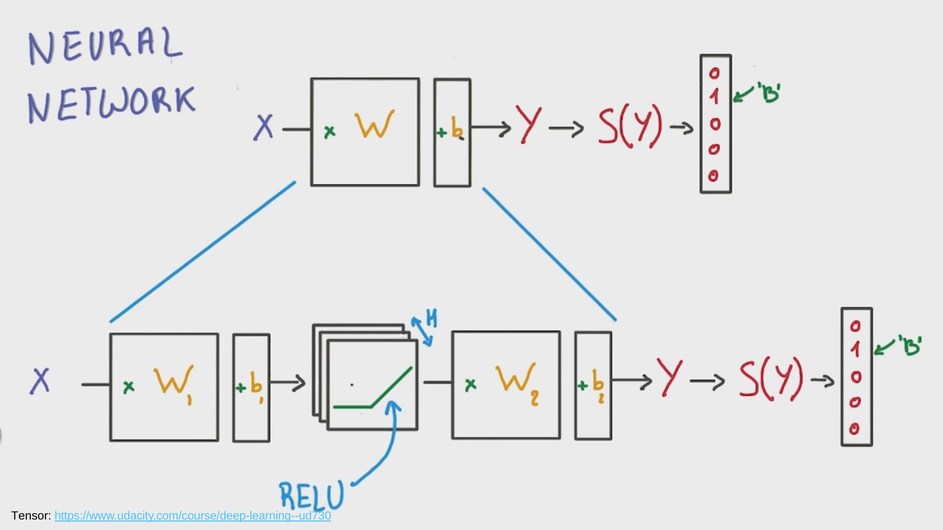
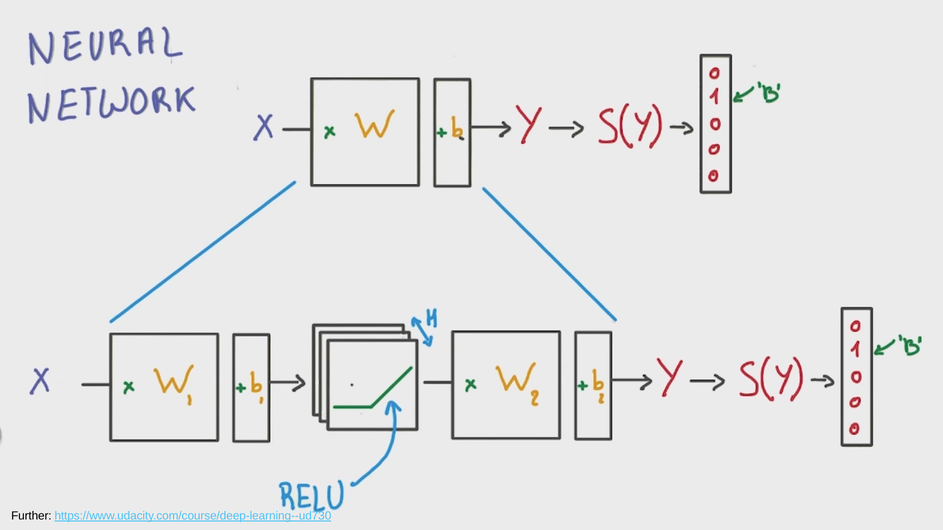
Tensor: Tensor -> Further
